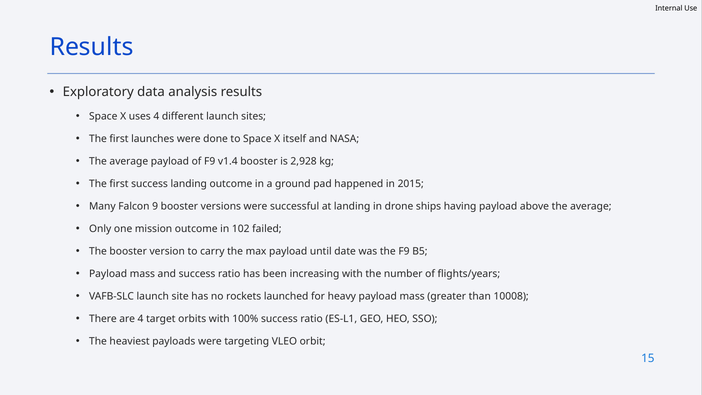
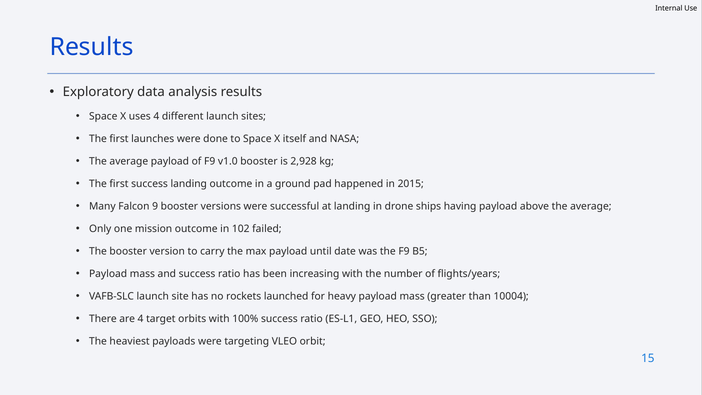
v1.4: v1.4 -> v1.0
10008: 10008 -> 10004
